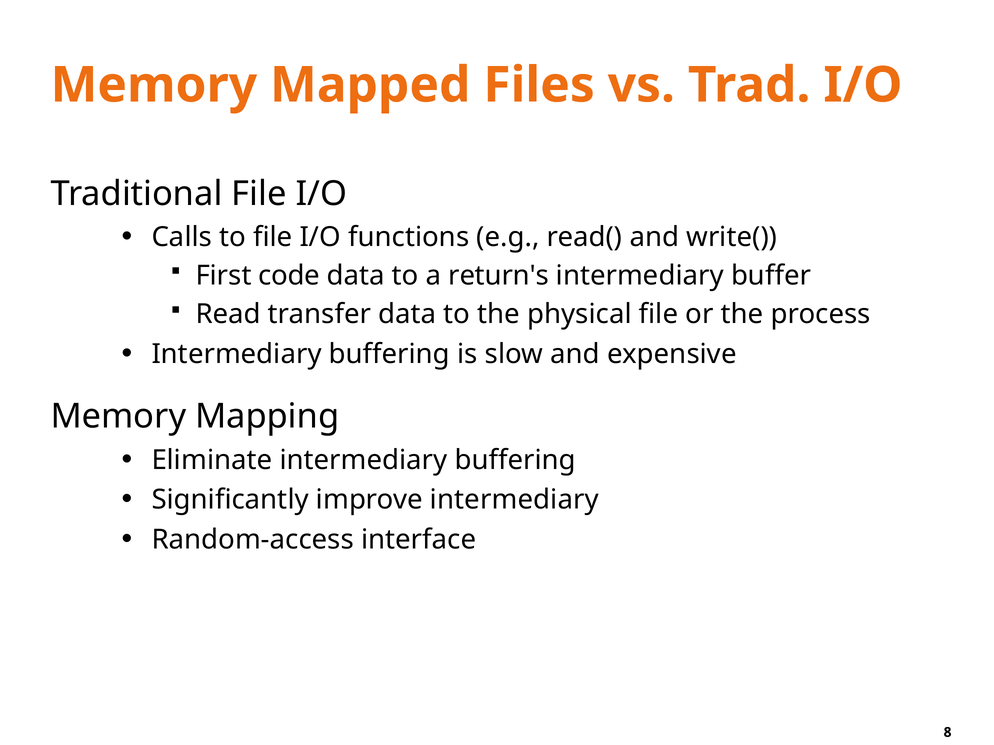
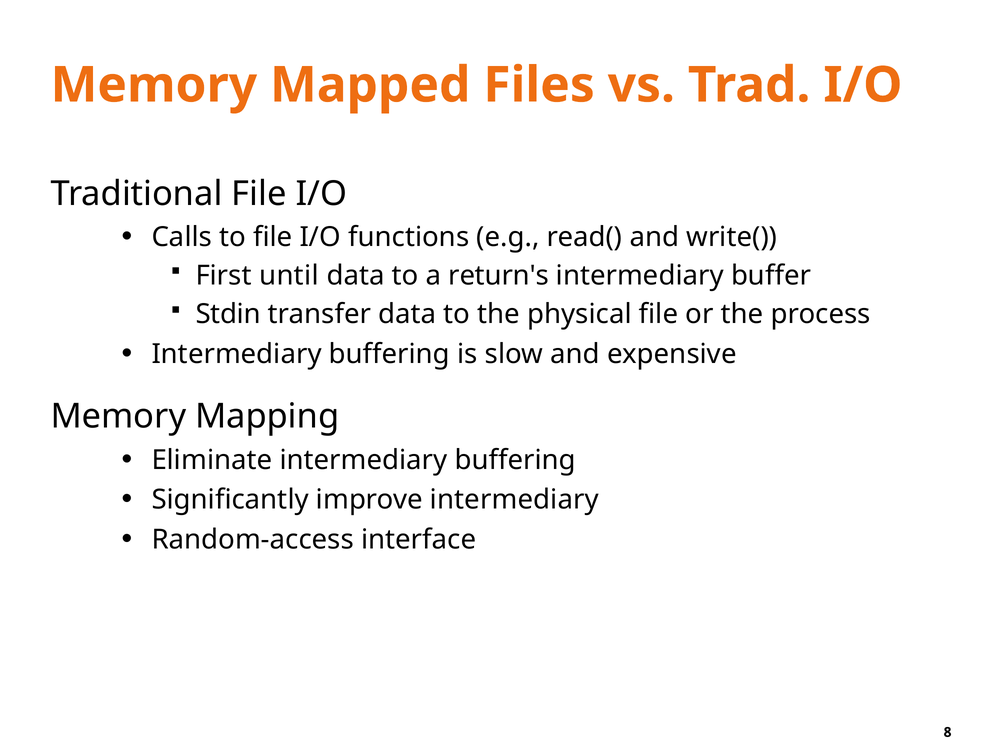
code: code -> until
Read: Read -> Stdin
